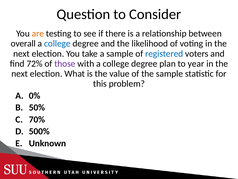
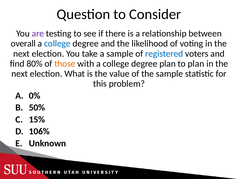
are colour: orange -> purple
72%: 72% -> 80%
those colour: purple -> orange
to year: year -> plan
70%: 70% -> 15%
500%: 500% -> 106%
